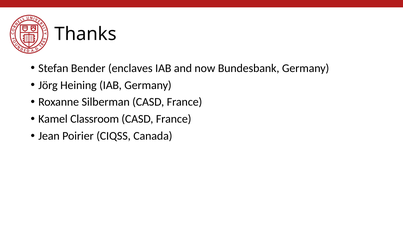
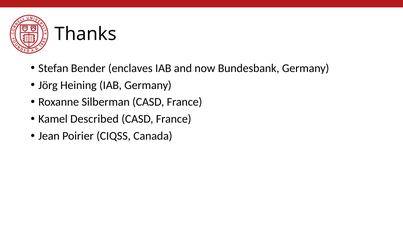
Classroom: Classroom -> Described
